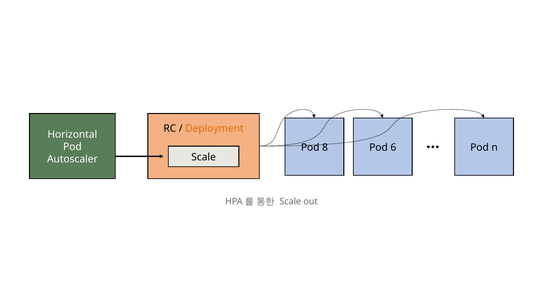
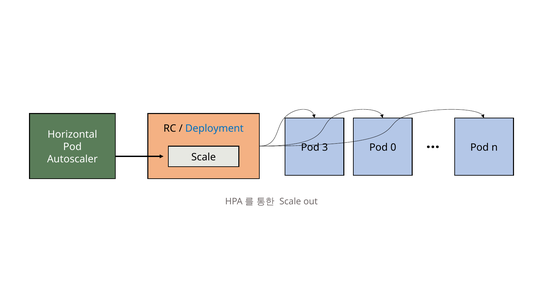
Deployment colour: orange -> blue
8: 8 -> 3
6: 6 -> 0
